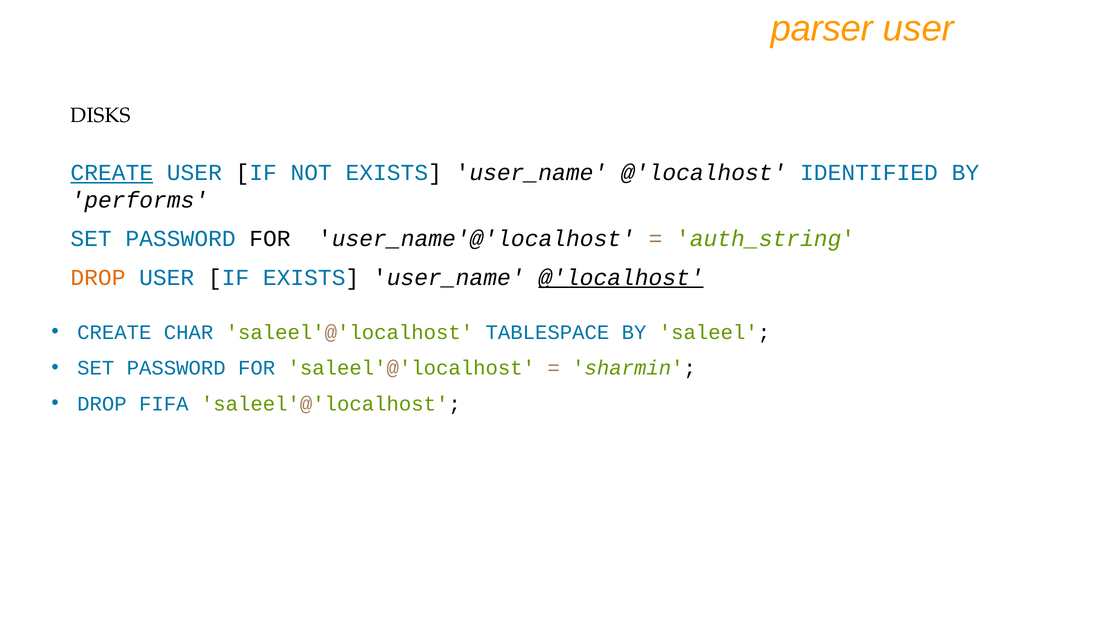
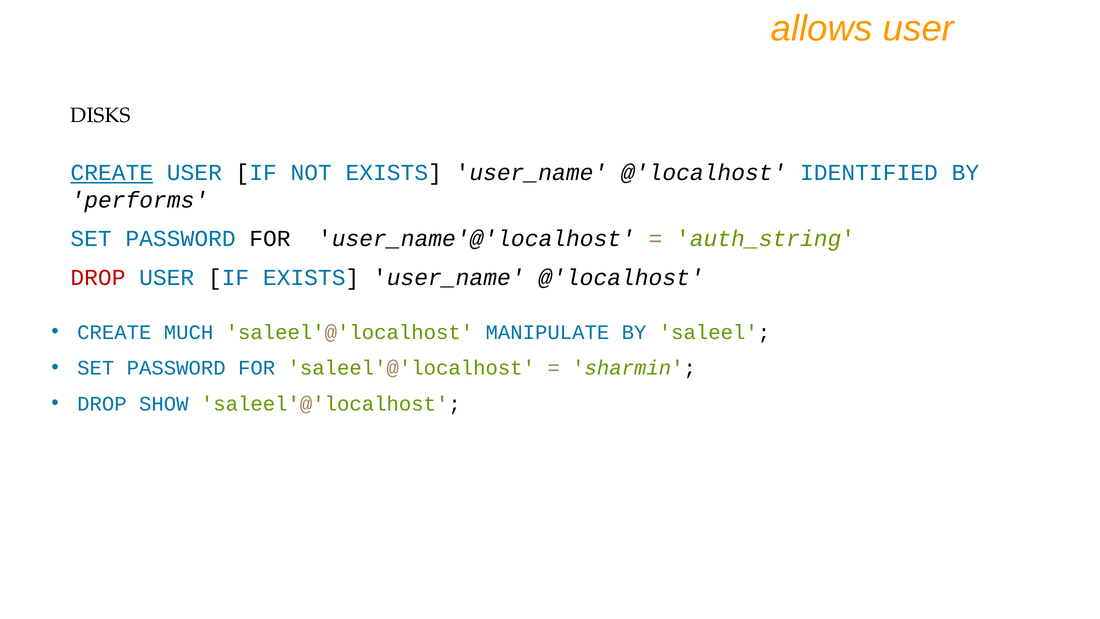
parser: parser -> allows
DROP at (98, 277) colour: orange -> red
@'localhost at (621, 277) underline: present -> none
CHAR: CHAR -> MUCH
TABLESPACE: TABLESPACE -> MANIPULATE
FIFA: FIFA -> SHOW
